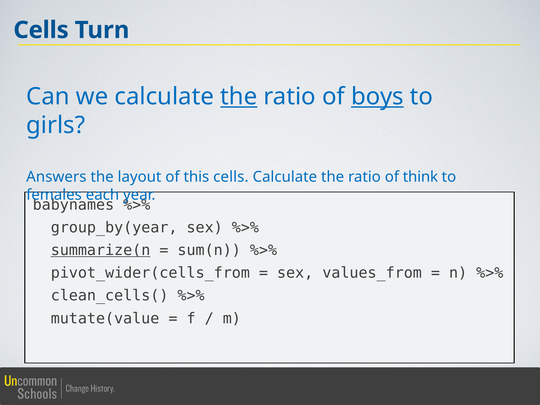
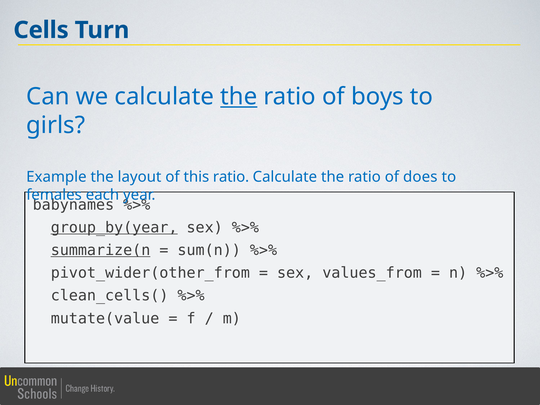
boys underline: present -> none
Answers: Answers -> Example
this cells: cells -> ratio
think: think -> does
group_by(year underline: none -> present
pivot_wider(cells_from: pivot_wider(cells_from -> pivot_wider(other_from
